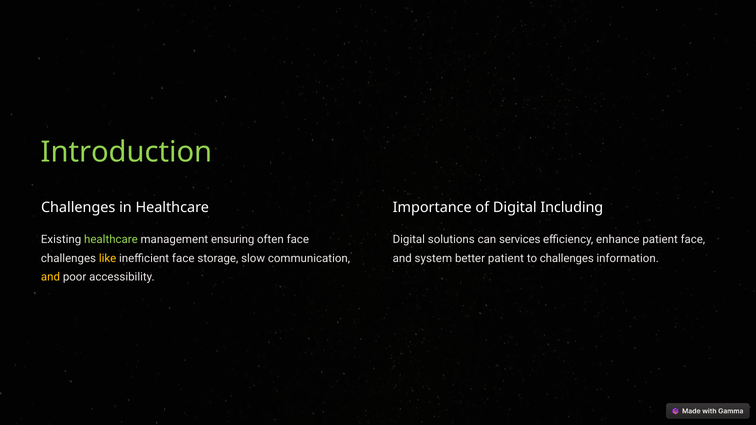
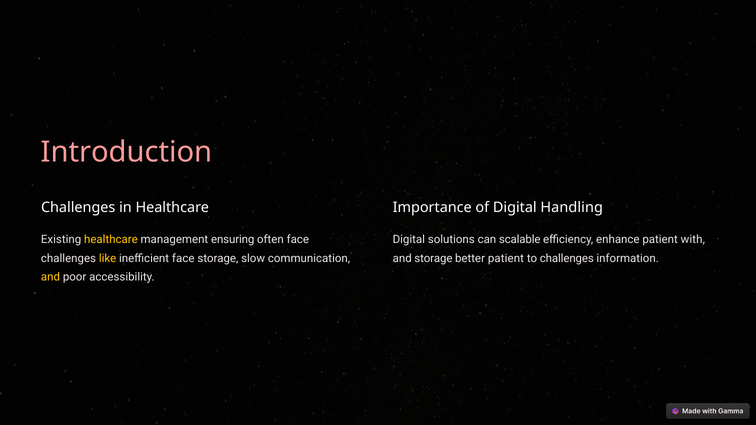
Introduction colour: light green -> pink
Including: Including -> Handling
healthcare at (111, 240) colour: light green -> yellow
services: services -> scalable
patient face: face -> with
and system: system -> storage
